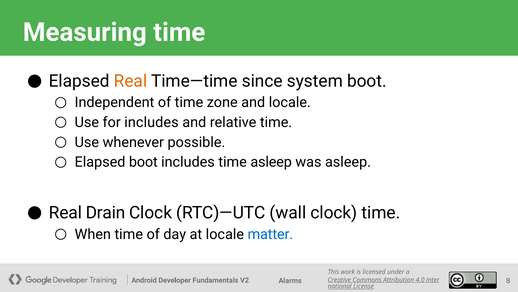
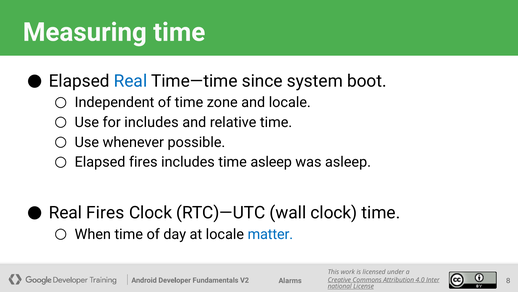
Real at (131, 81) colour: orange -> blue
Elapsed boot: boot -> fires
Real Drain: Drain -> Fires
